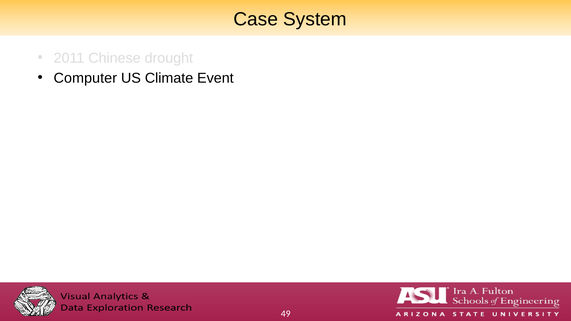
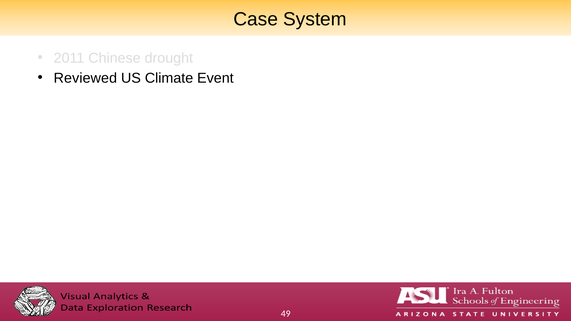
Computer: Computer -> Reviewed
